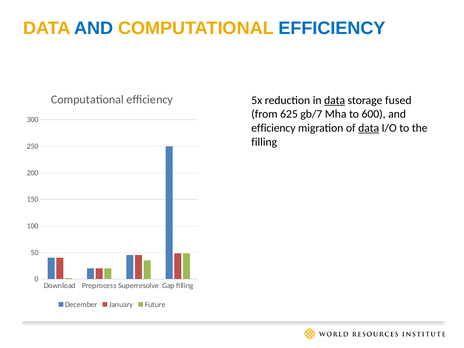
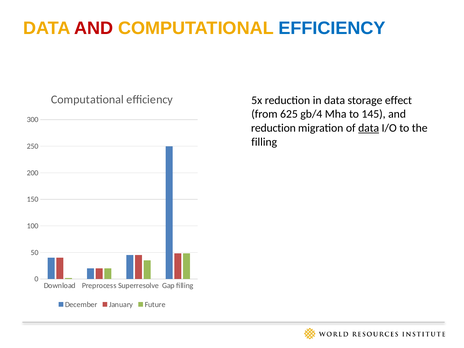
AND at (94, 28) colour: blue -> red
data at (335, 100) underline: present -> none
fused: fused -> effect
gb/7: gb/7 -> gb/4
600: 600 -> 145
efficiency at (273, 128): efficiency -> reduction
